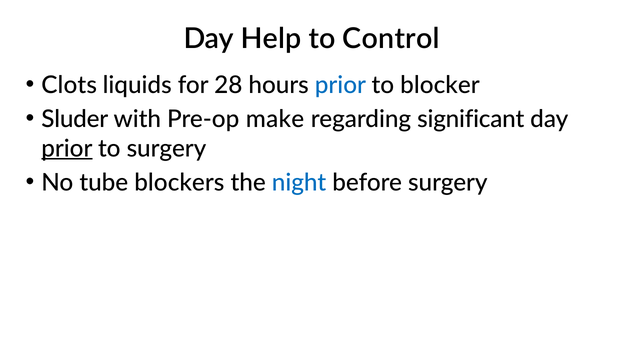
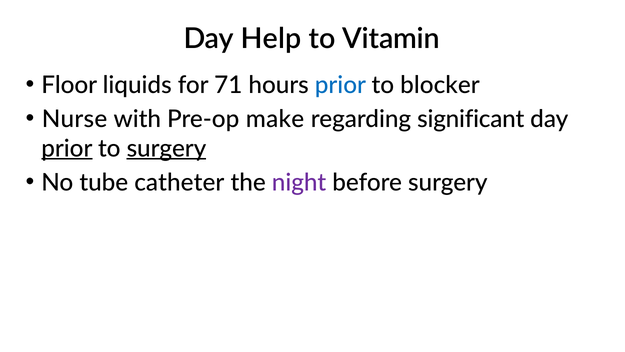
Control: Control -> Vitamin
Clots: Clots -> Floor
28: 28 -> 71
Sluder: Sluder -> Nurse
surgery at (166, 148) underline: none -> present
blockers: blockers -> catheter
night colour: blue -> purple
